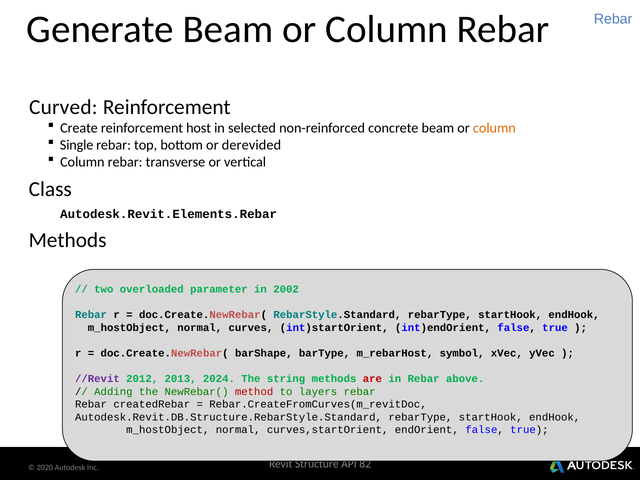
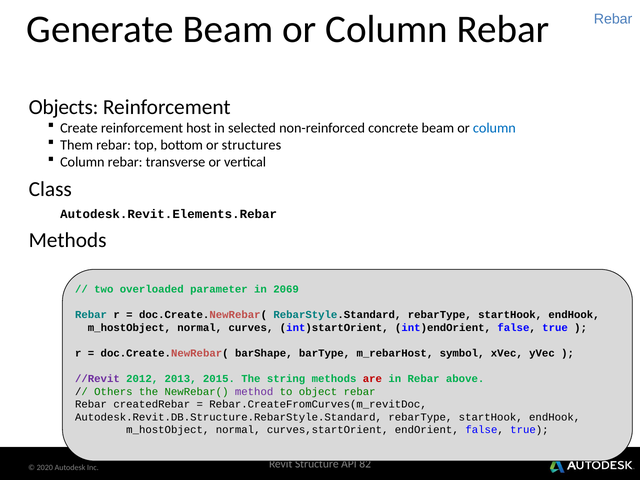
Curved: Curved -> Objects
column at (494, 128) colour: orange -> blue
Single: Single -> Them
derevided: derevided -> structures
2002: 2002 -> 2069
2024: 2024 -> 2015
Adding: Adding -> Others
method colour: red -> purple
layers: layers -> object
